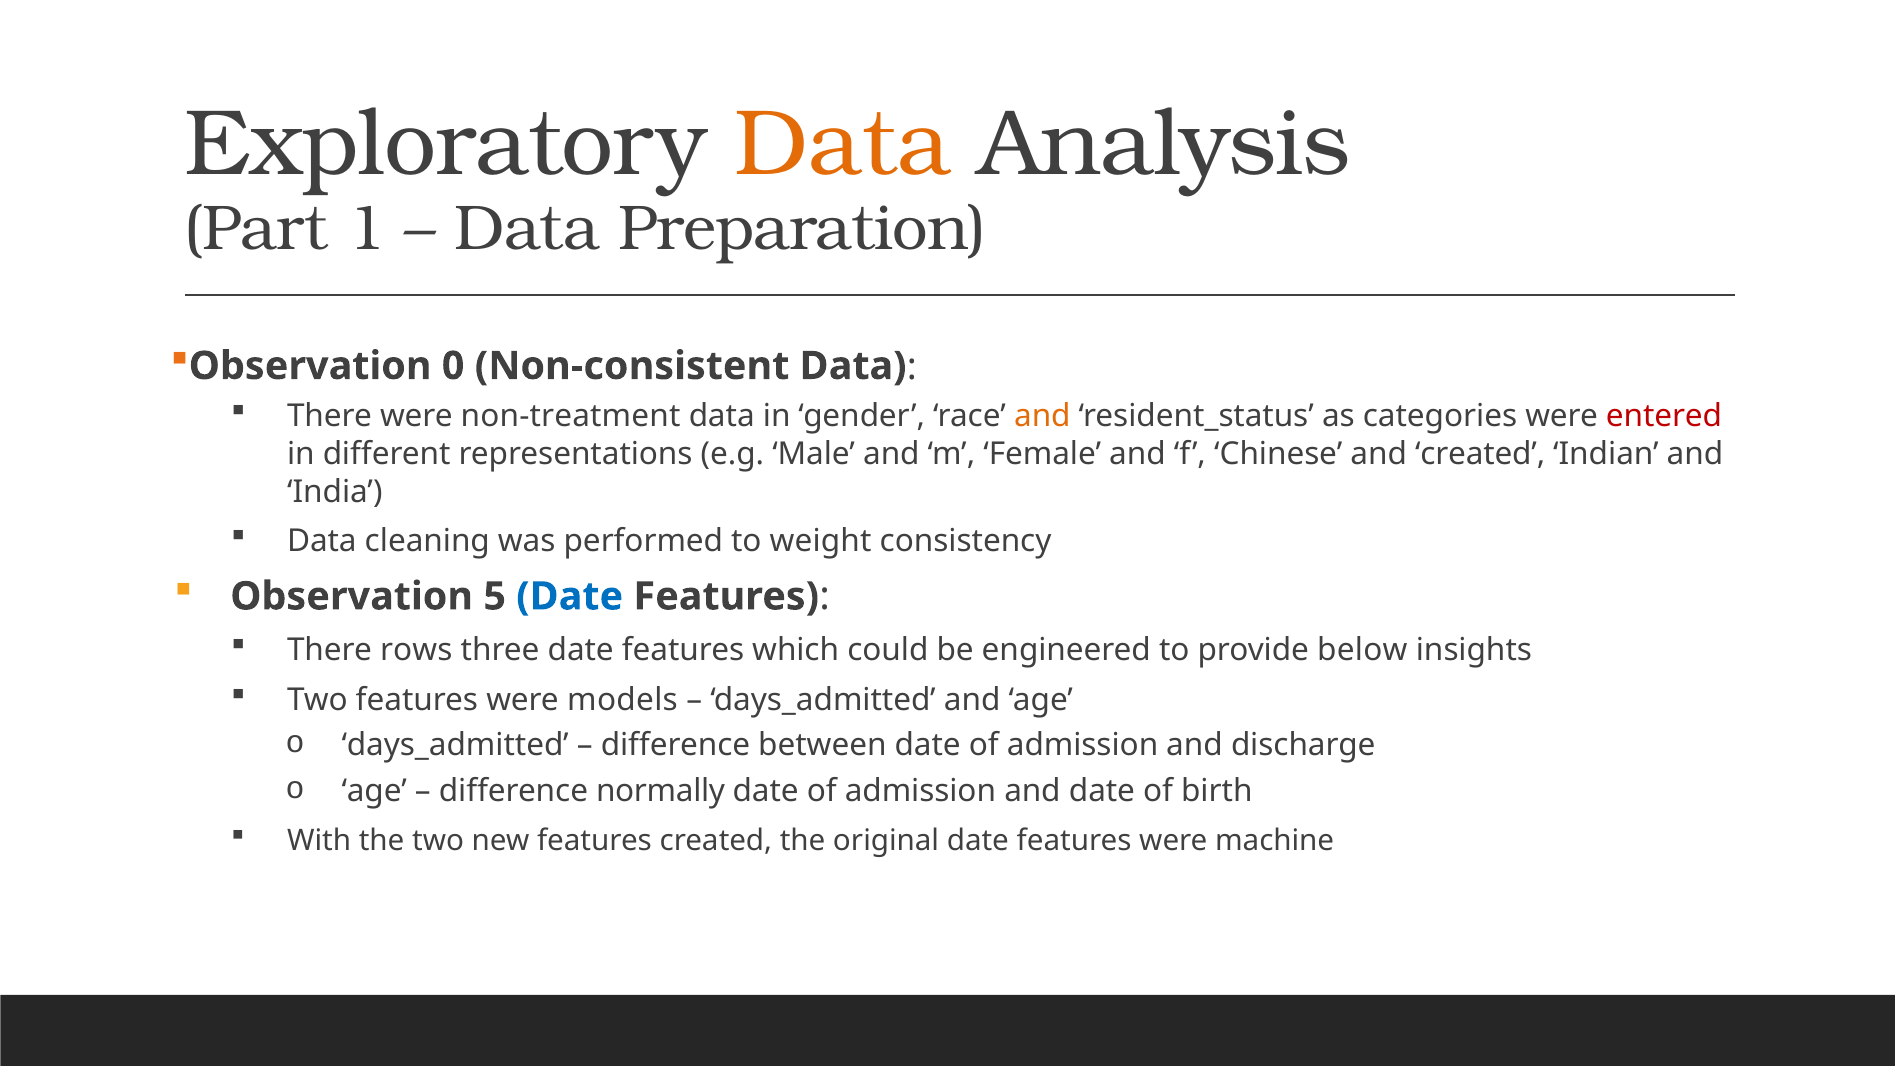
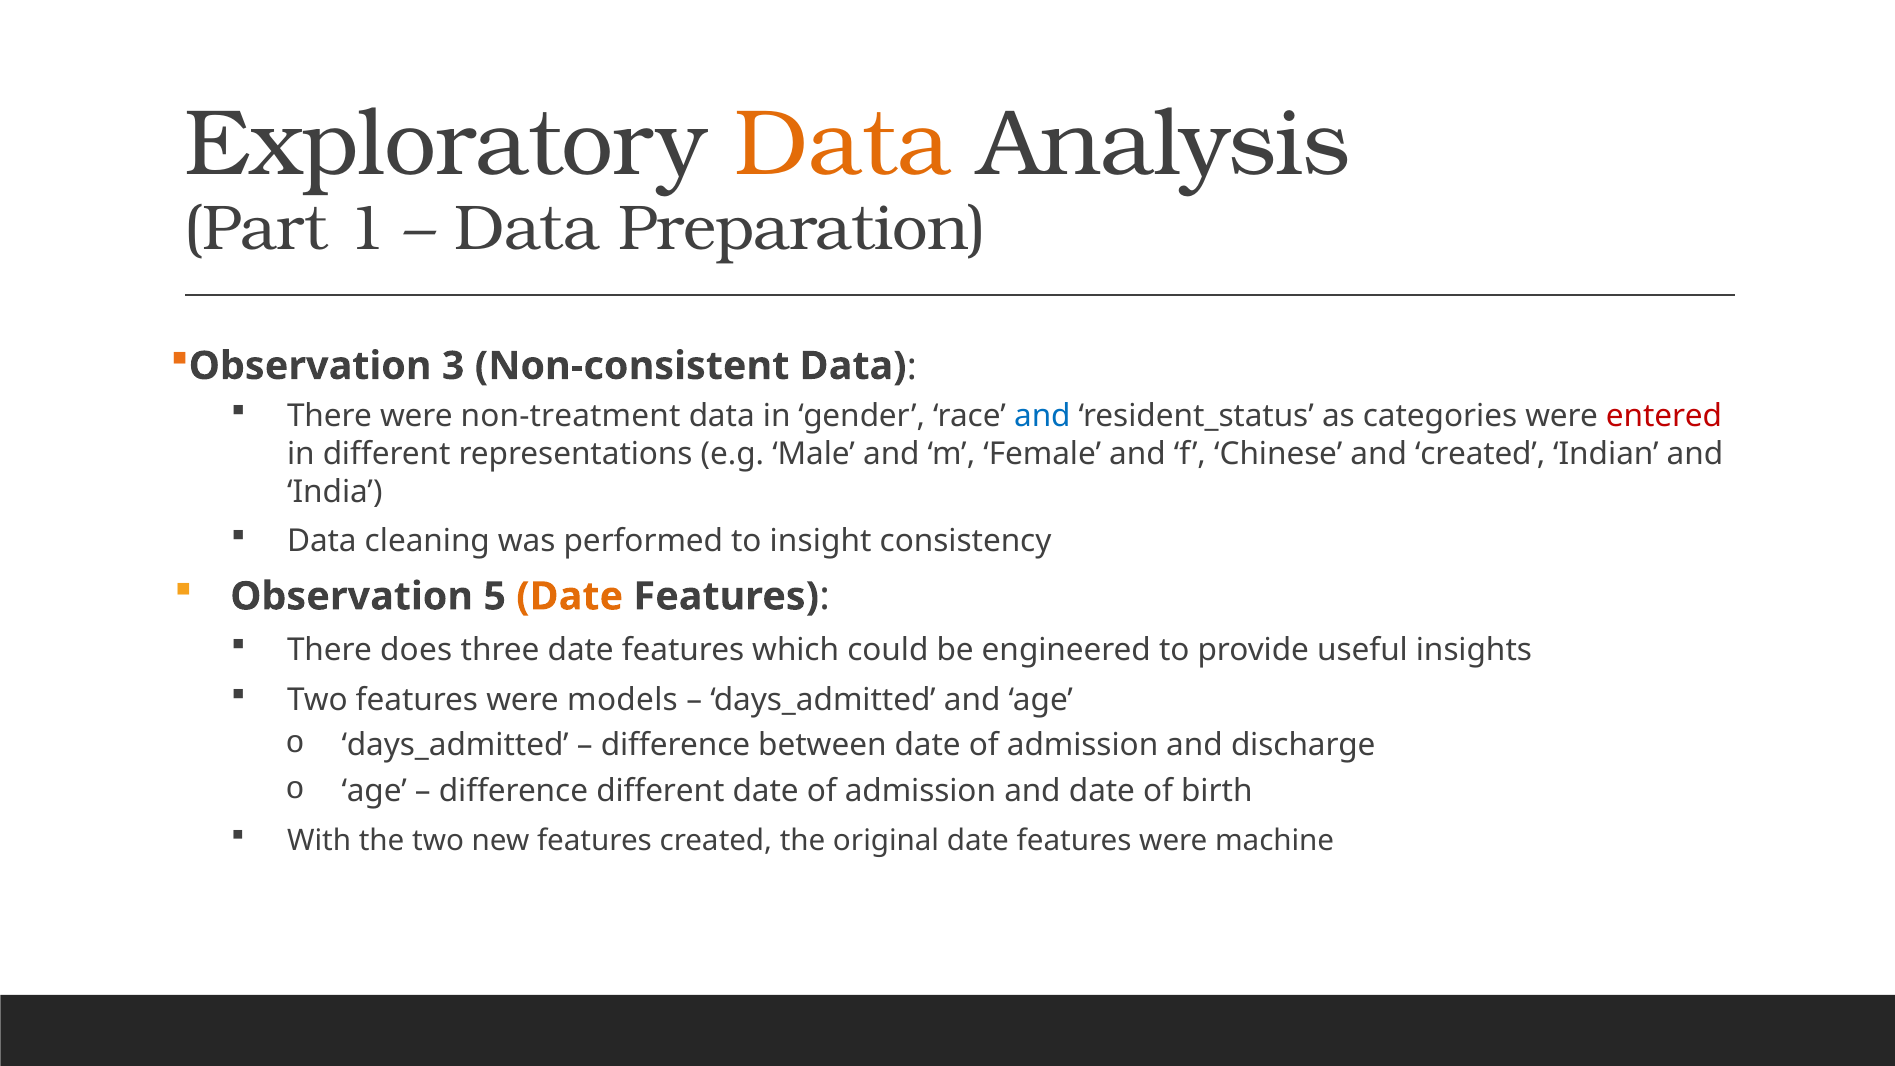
0: 0 -> 3
and at (1042, 416) colour: orange -> blue
weight: weight -> insight
Date at (570, 596) colour: blue -> orange
rows: rows -> does
below: below -> useful
difference normally: normally -> different
